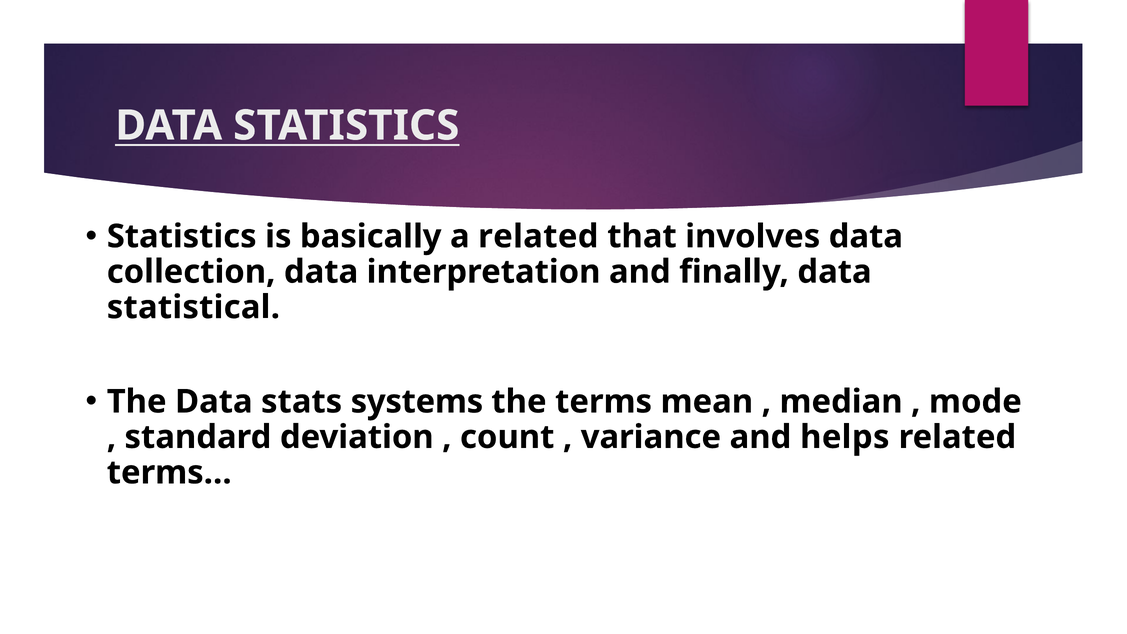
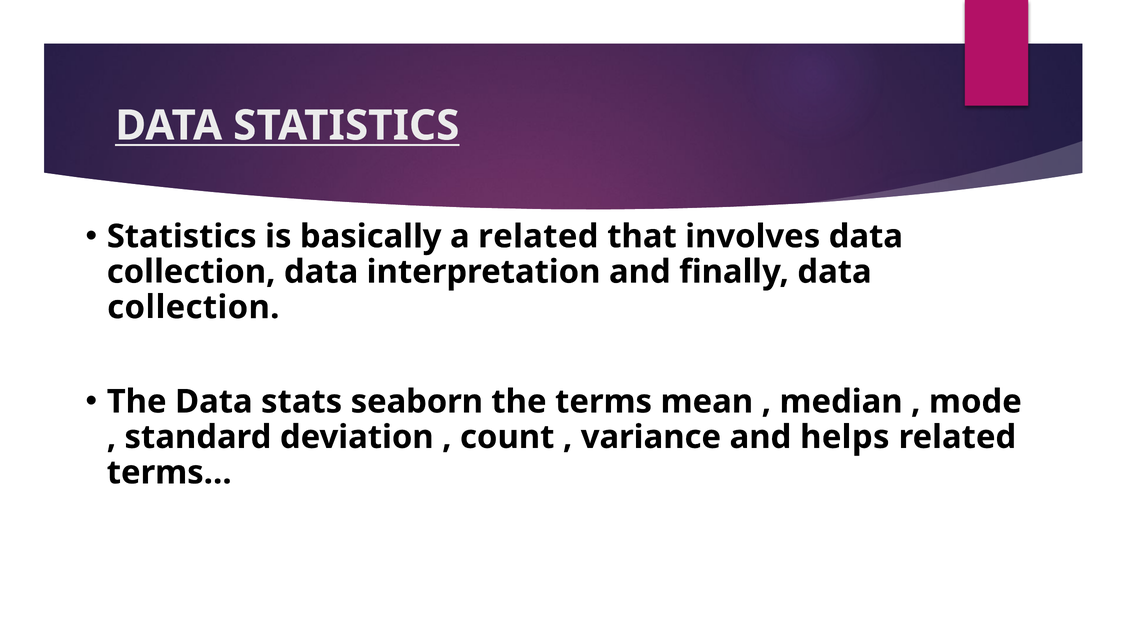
statistical at (193, 307): statistical -> collection
systems: systems -> seaborn
